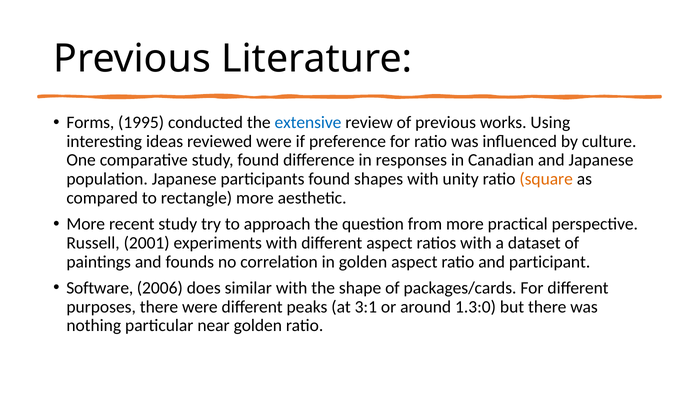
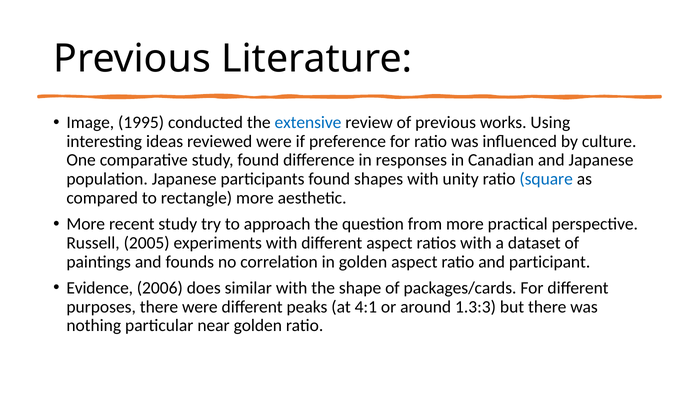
Forms: Forms -> Image
square colour: orange -> blue
2001: 2001 -> 2005
Software: Software -> Evidence
3:1: 3:1 -> 4:1
1.3:0: 1.3:0 -> 1.3:3
